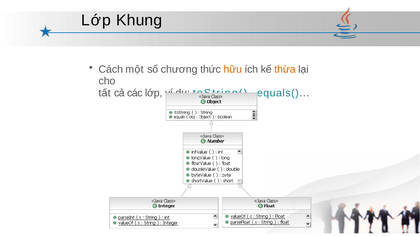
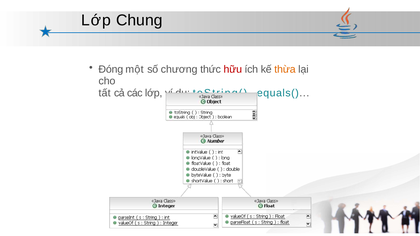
Khung: Khung -> Chung
Cách: Cách -> Đóng
hữu colour: orange -> red
